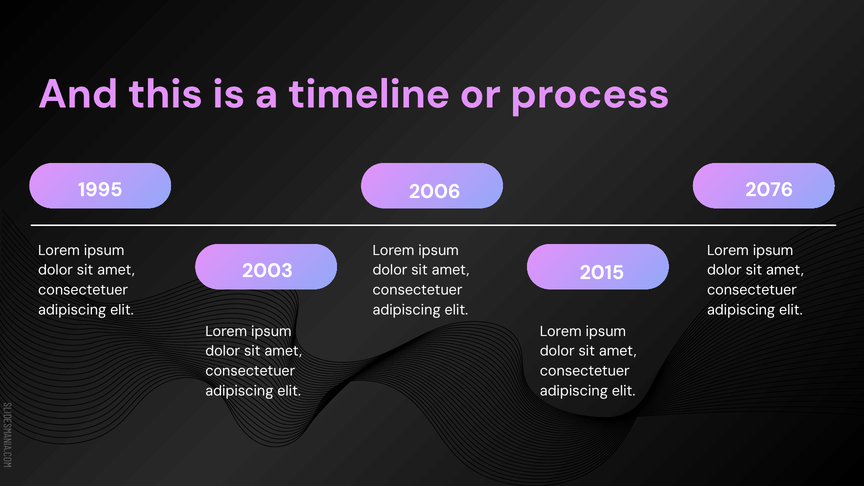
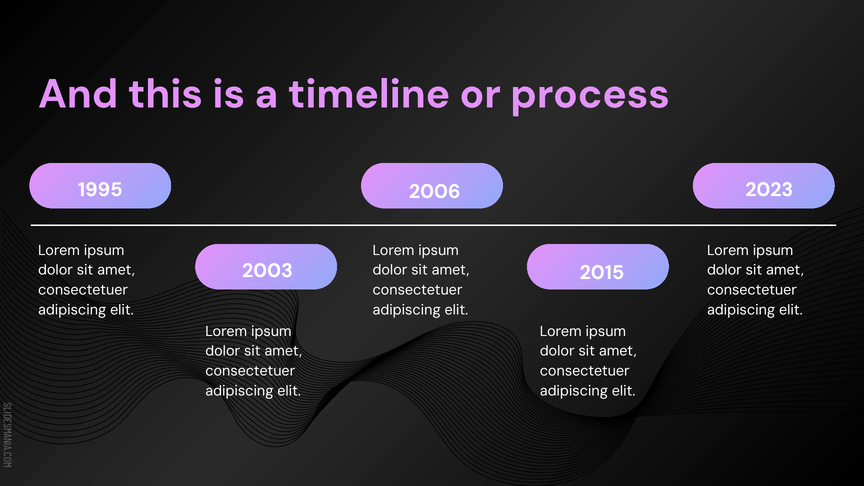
2076: 2076 -> 2023
